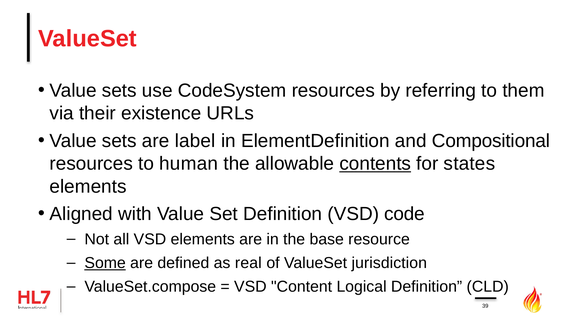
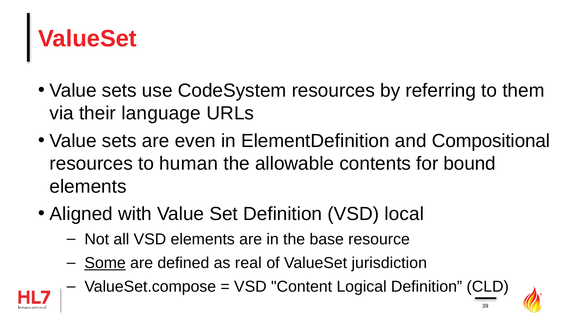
existence: existence -> language
label: label -> even
contents underline: present -> none
states: states -> bound
code: code -> local
